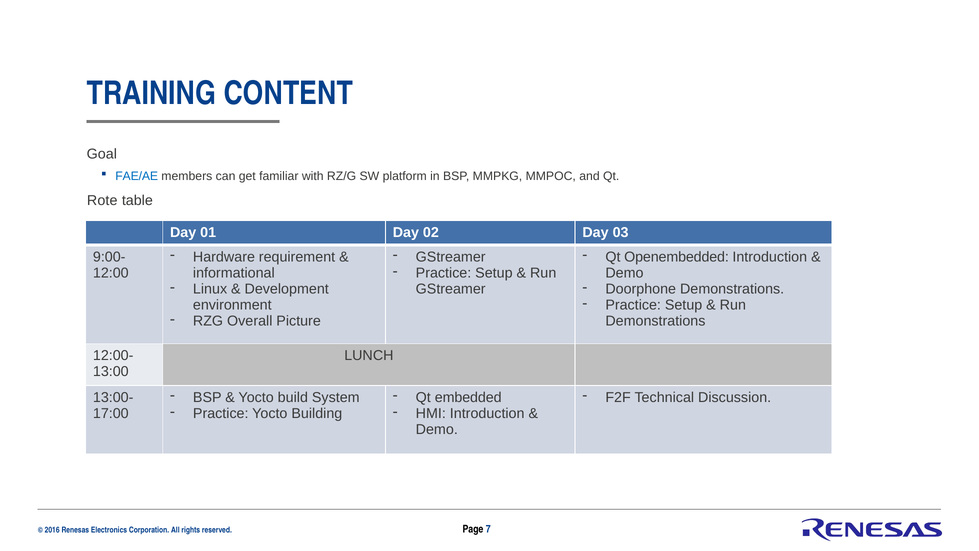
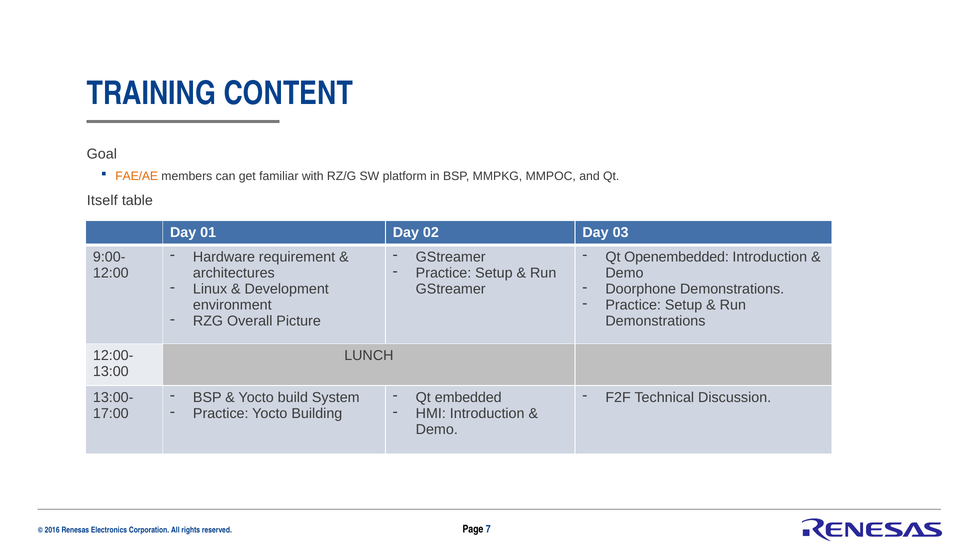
FAE/AE colour: blue -> orange
Rote: Rote -> Itself
informational: informational -> architectures
